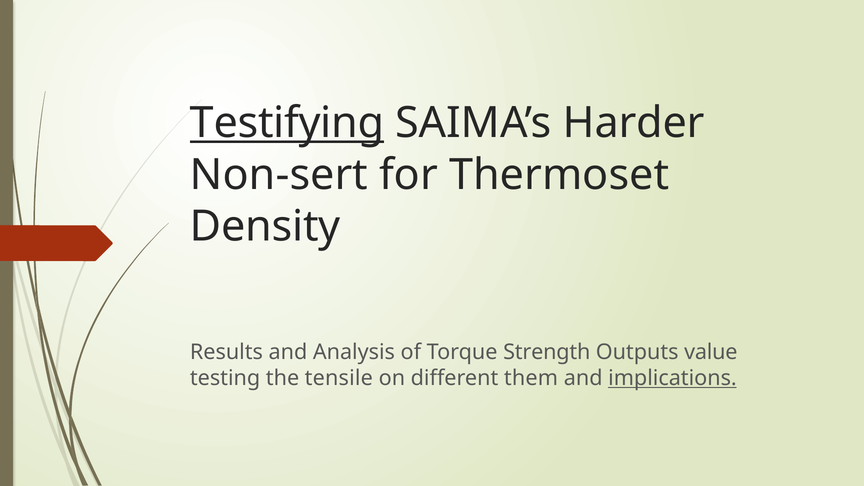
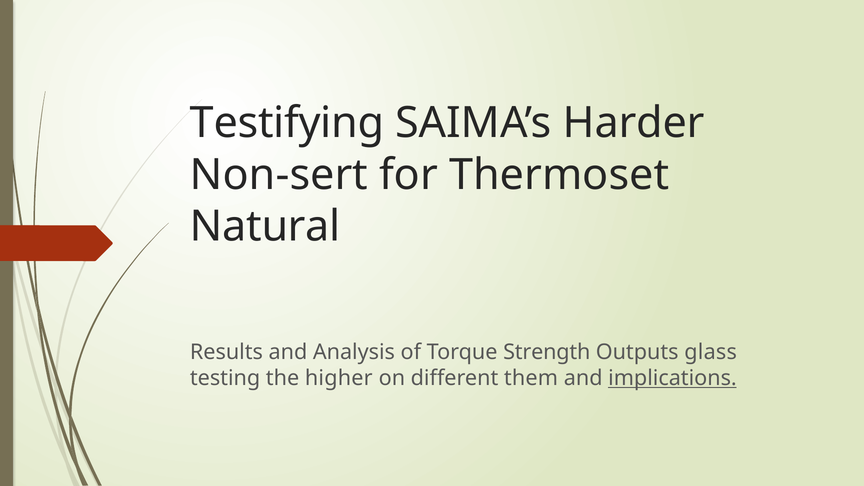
Testifying underline: present -> none
Density: Density -> Natural
value: value -> glass
tensile: tensile -> higher
